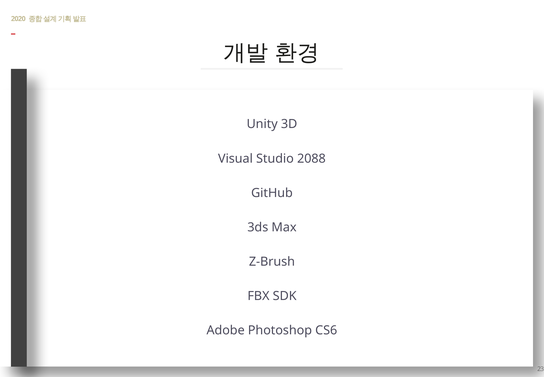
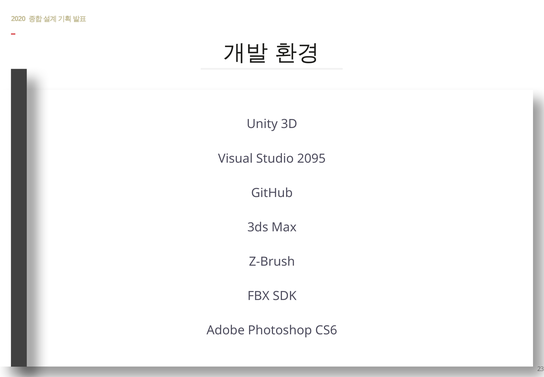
2088: 2088 -> 2095
